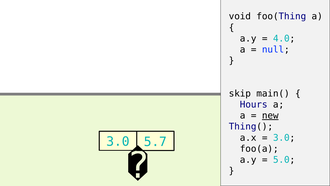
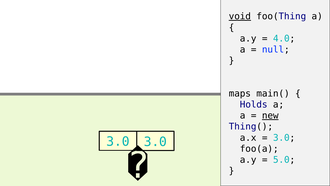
void underline: none -> present
skip: skip -> maps
Hours: Hours -> Holds
3.0 5.7: 5.7 -> 3.0
